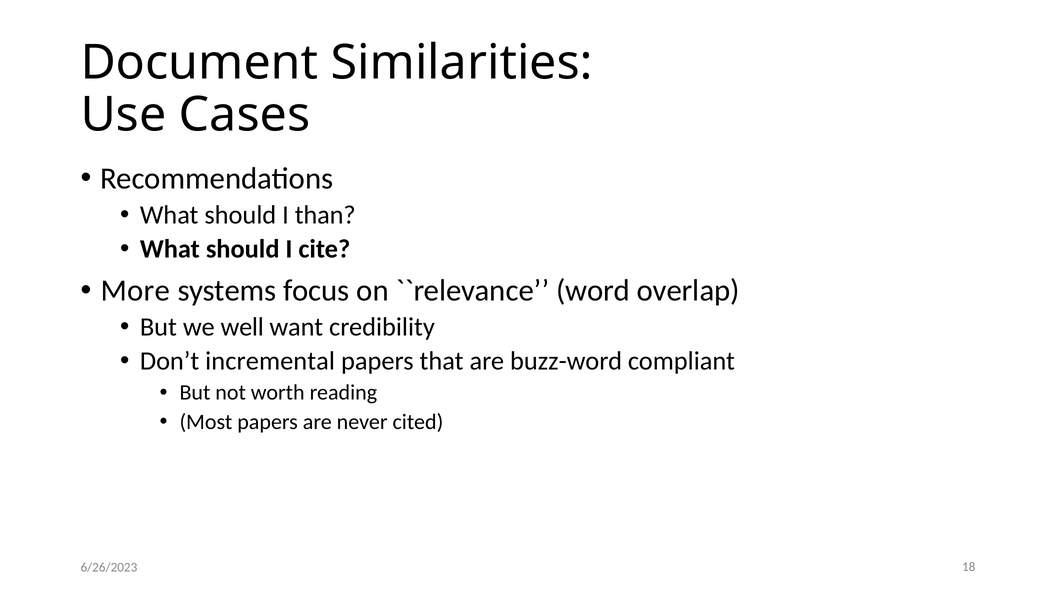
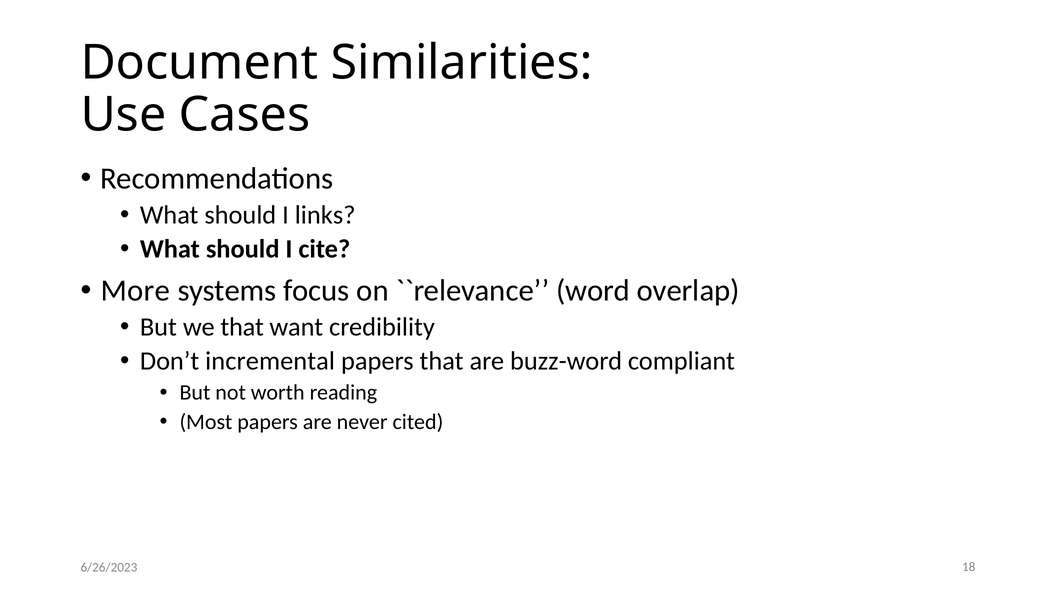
than: than -> links
we well: well -> that
